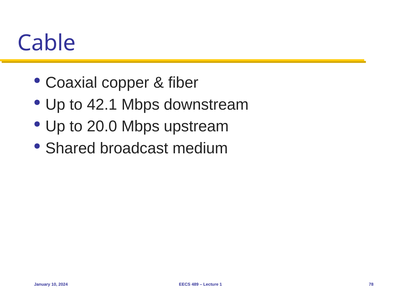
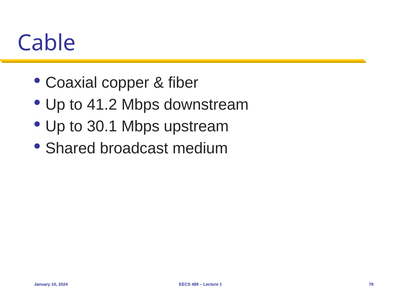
42.1: 42.1 -> 41.2
20.0: 20.0 -> 30.1
